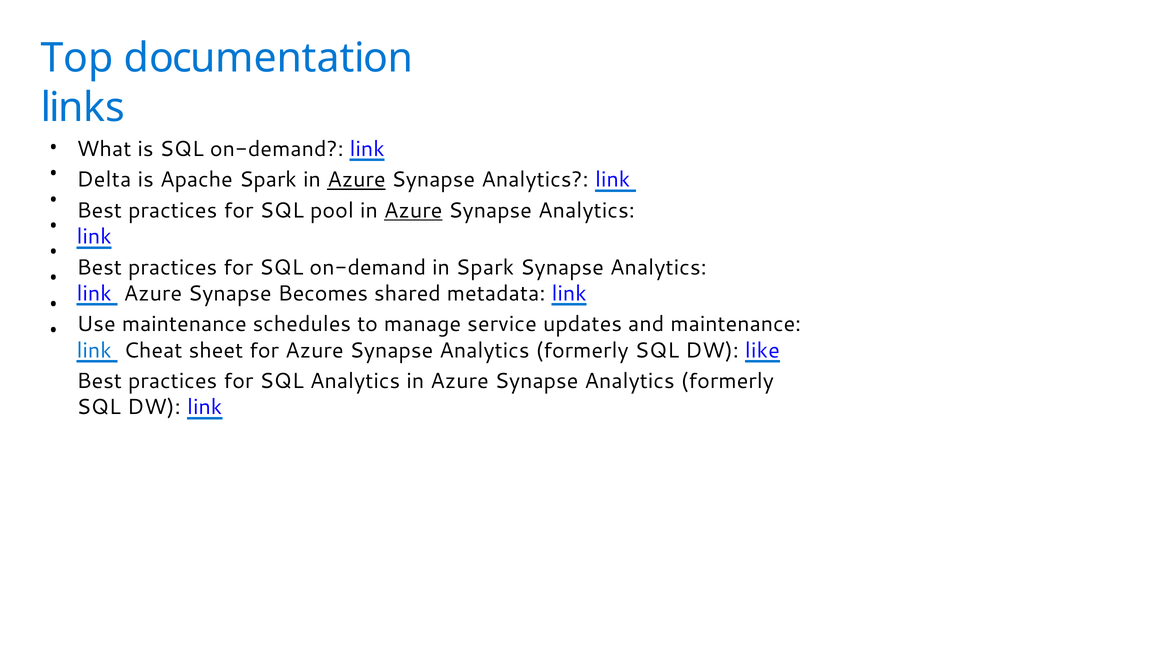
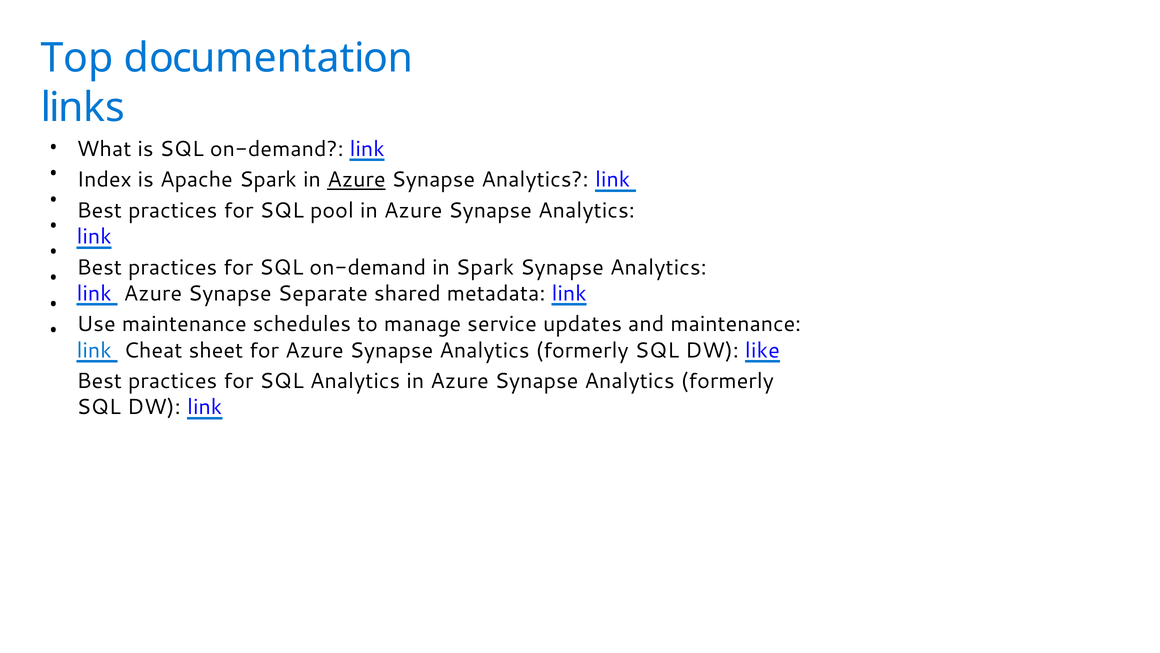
Delta: Delta -> Index
Azure at (413, 210) underline: present -> none
Becomes: Becomes -> Separate
